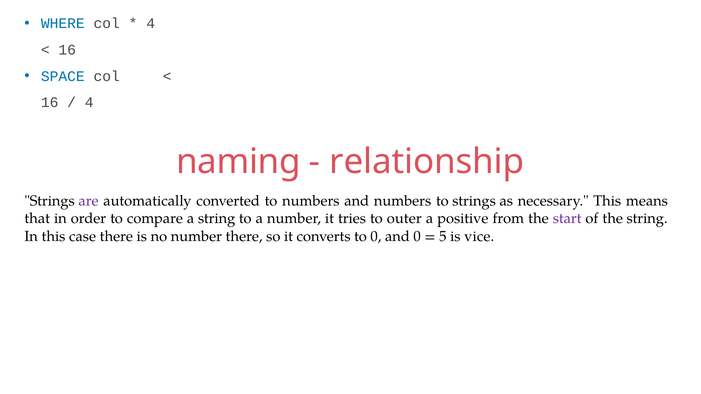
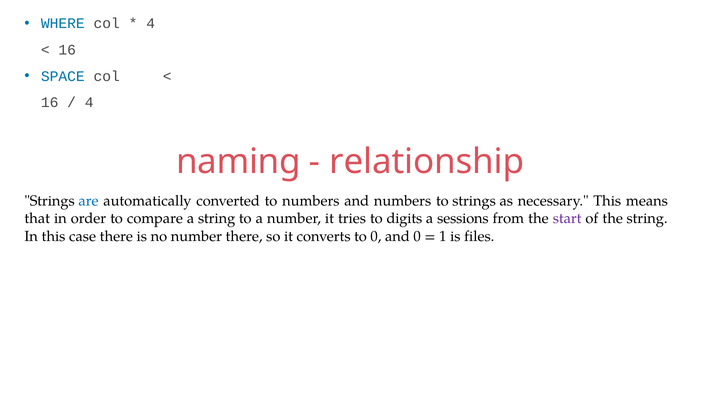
are colour: purple -> blue
outer: outer -> digits
positive: positive -> sessions
5: 5 -> 1
vice: vice -> files
